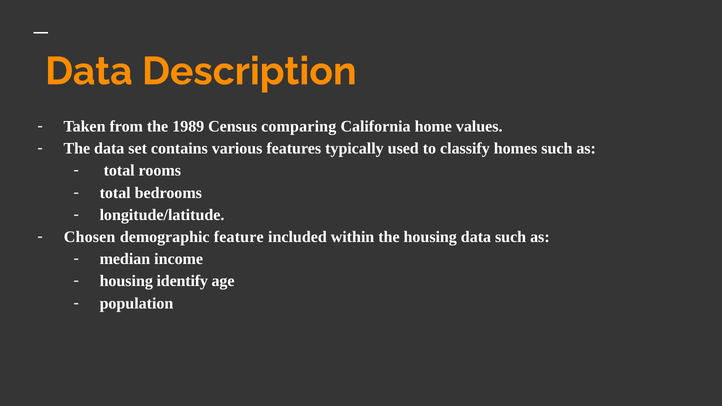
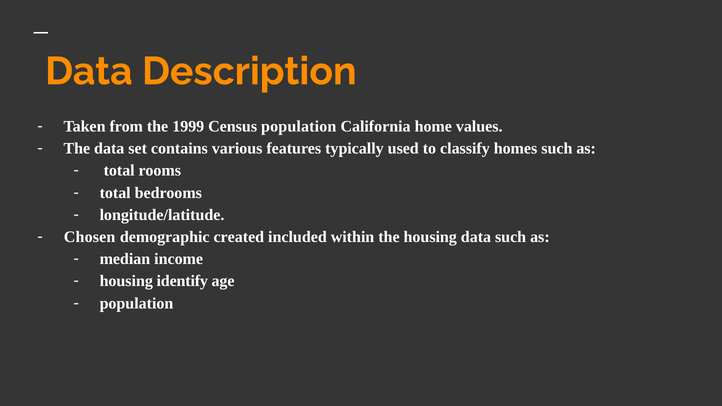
1989: 1989 -> 1999
Census comparing: comparing -> population
feature: feature -> created
